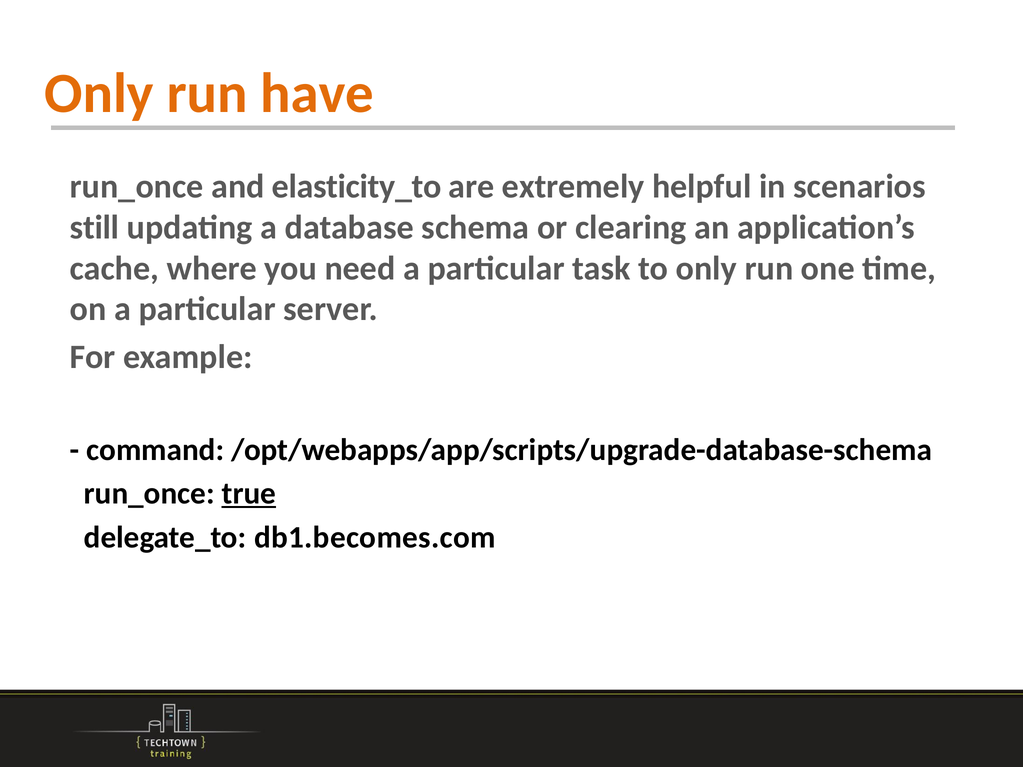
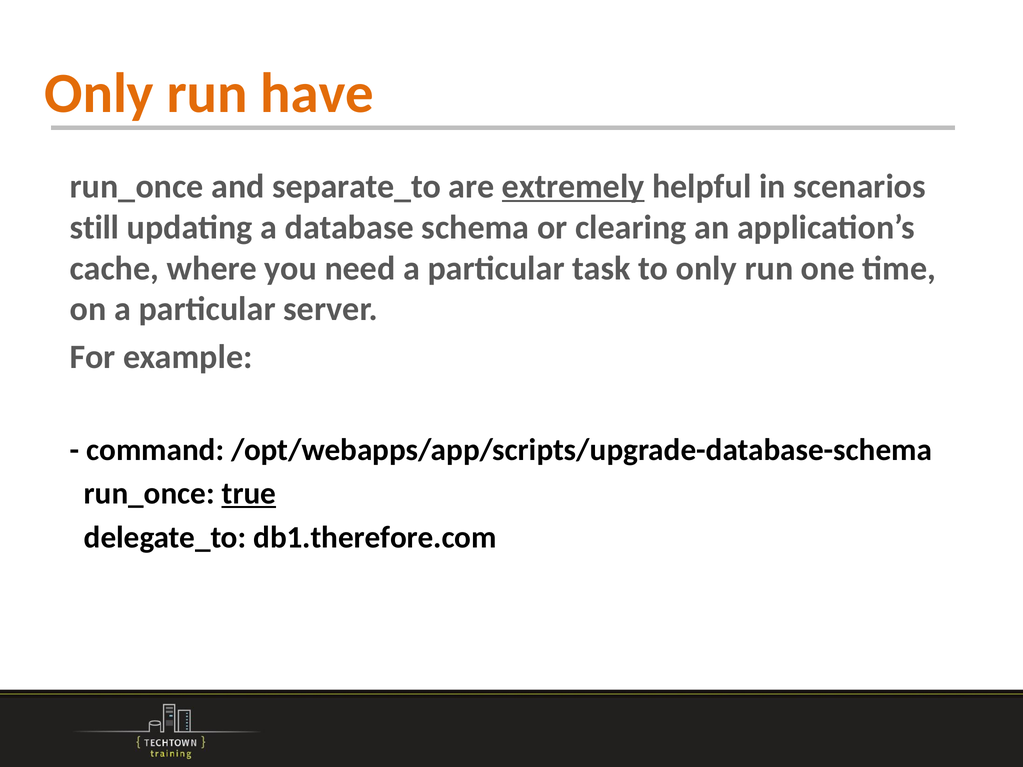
elasticity_to: elasticity_to -> separate_to
extremely underline: none -> present
db1.becomes.com: db1.becomes.com -> db1.therefore.com
